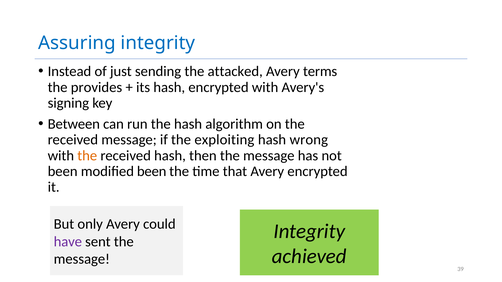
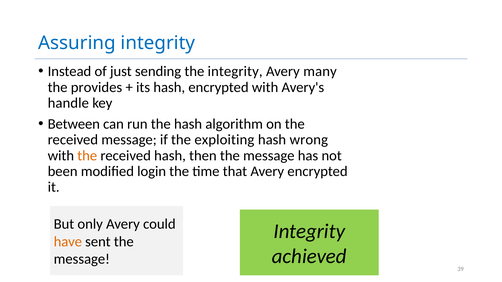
the attacked: attacked -> integrity
terms: terms -> many
signing: signing -> handle
modified been: been -> login
have colour: purple -> orange
